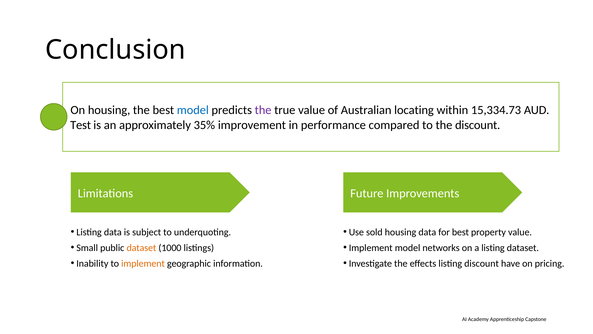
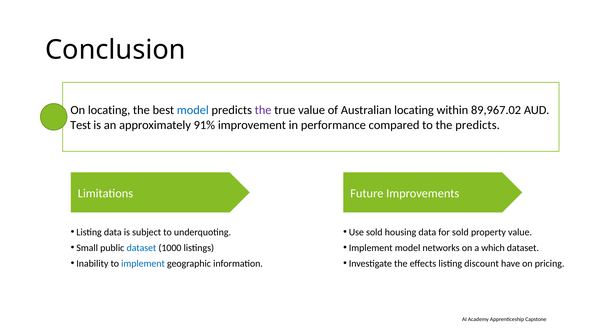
On housing: housing -> locating
15,334.73: 15,334.73 -> 89,967.02
35%: 35% -> 91%
the discount: discount -> predicts
for best: best -> sold
dataset at (141, 248) colour: orange -> blue
a listing: listing -> which
implement at (143, 263) colour: orange -> blue
